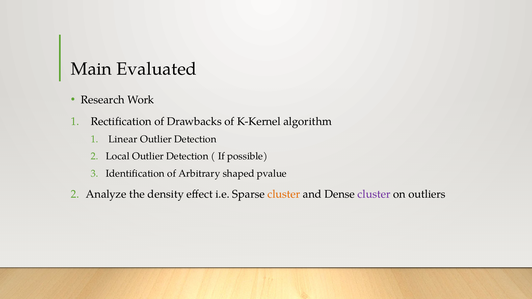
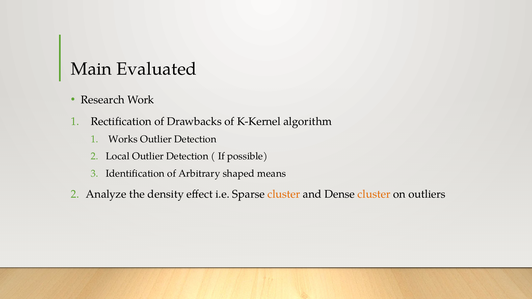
Linear: Linear -> Works
pvalue: pvalue -> means
cluster at (374, 194) colour: purple -> orange
